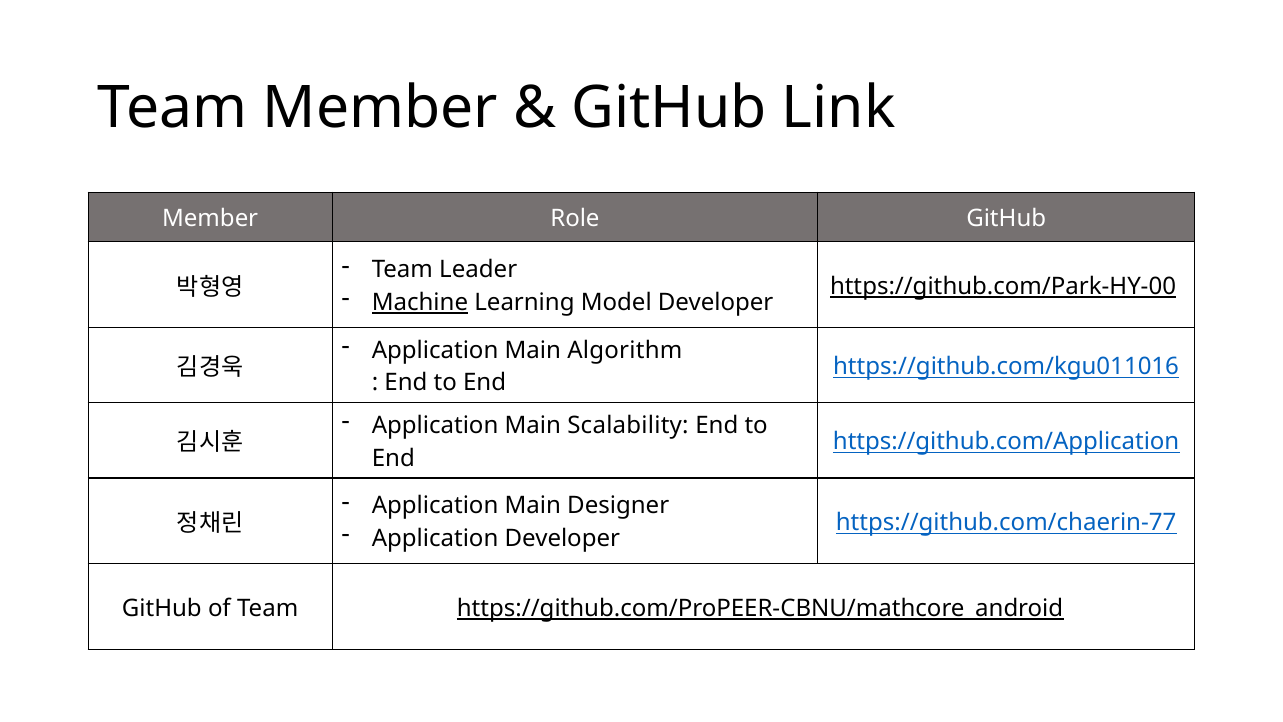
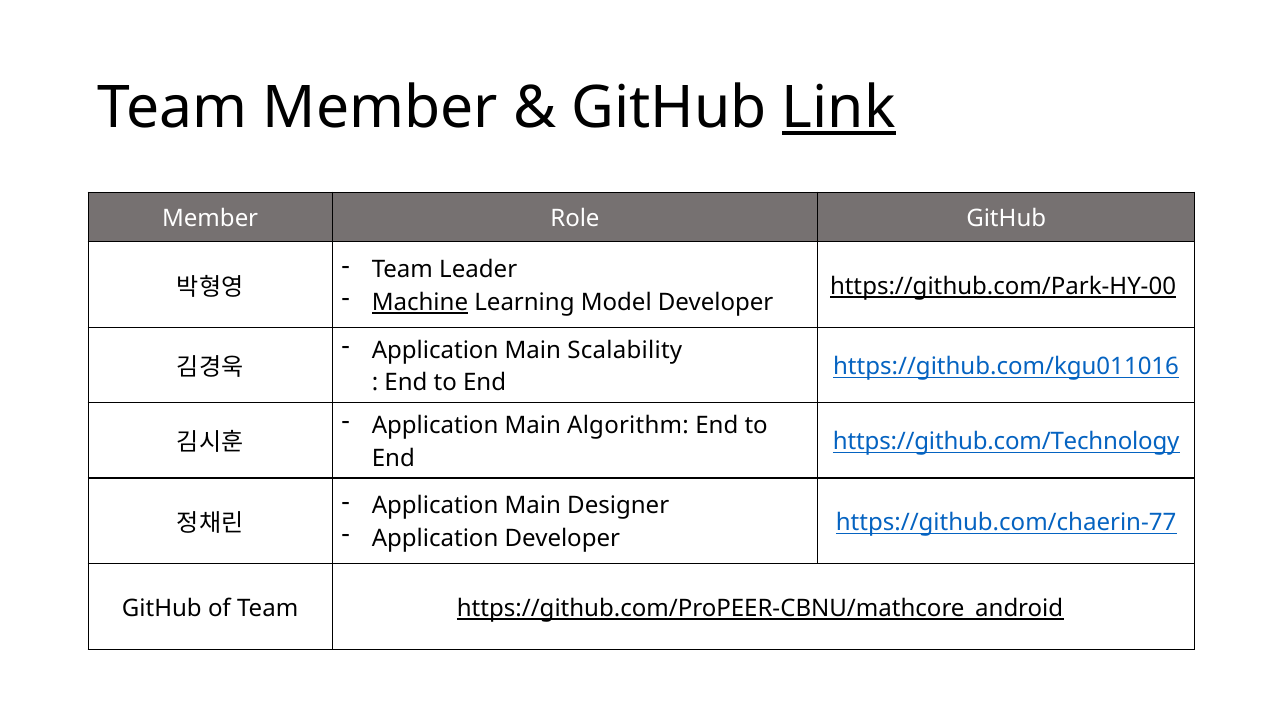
Link underline: none -> present
Algorithm: Algorithm -> Scalability
Scalability: Scalability -> Algorithm
https://github.com/Application: https://github.com/Application -> https://github.com/Technology
